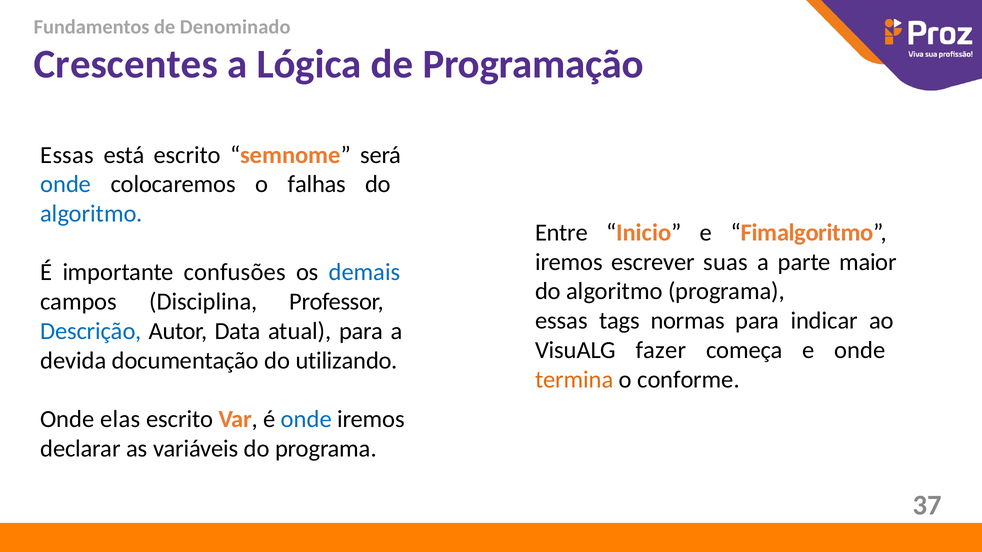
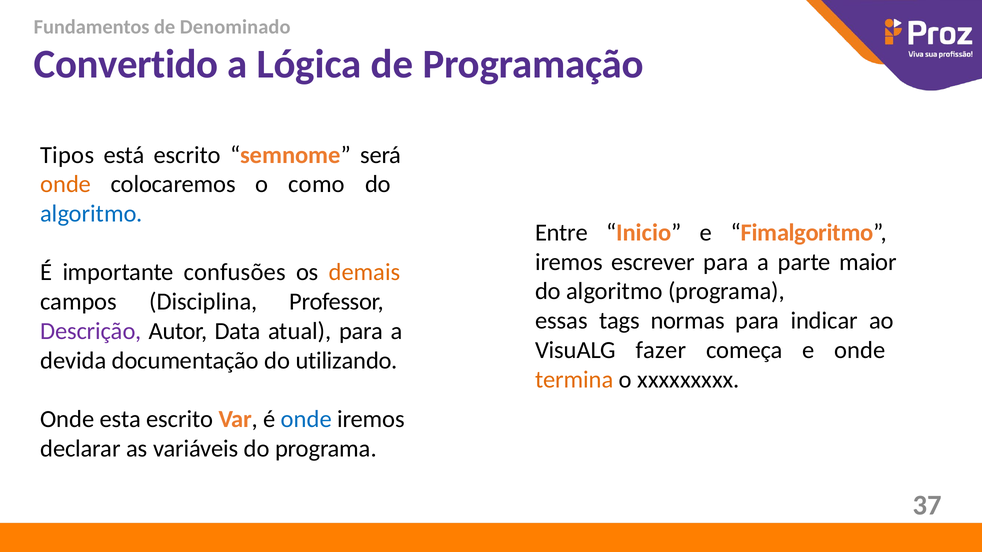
Crescentes: Crescentes -> Convertido
Essas at (67, 155): Essas -> Tipos
onde at (66, 185) colour: blue -> orange
falhas: falhas -> como
escrever suas: suas -> para
demais colour: blue -> orange
Descrição colour: blue -> purple
conforme: conforme -> xxxxxxxxx
elas: elas -> esta
